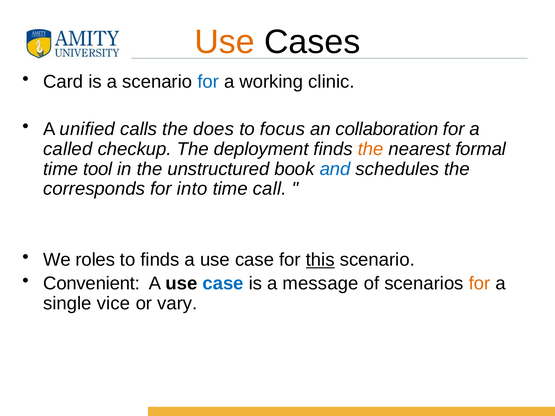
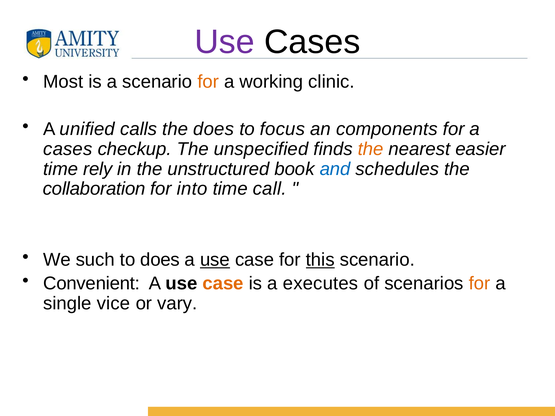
Use at (225, 42) colour: orange -> purple
Card: Card -> Most
for at (208, 82) colour: blue -> orange
collaboration: collaboration -> components
called at (68, 149): called -> cases
deployment: deployment -> unspecified
formal: formal -> easier
tool: tool -> rely
corresponds: corresponds -> collaboration
roles: roles -> such
to finds: finds -> does
use at (215, 260) underline: none -> present
case at (223, 284) colour: blue -> orange
message: message -> executes
